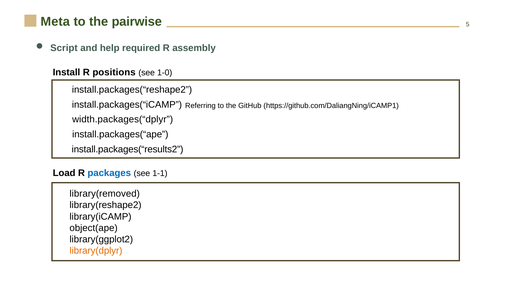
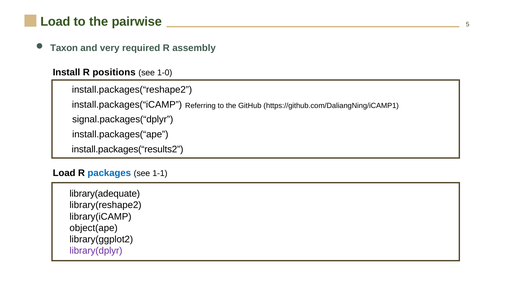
Meta at (55, 22): Meta -> Load
Script: Script -> Taxon
help: help -> very
width.packages(“dplyr: width.packages(“dplyr -> signal.packages(“dplyr
library(removed: library(removed -> library(adequate
library(dplyr colour: orange -> purple
